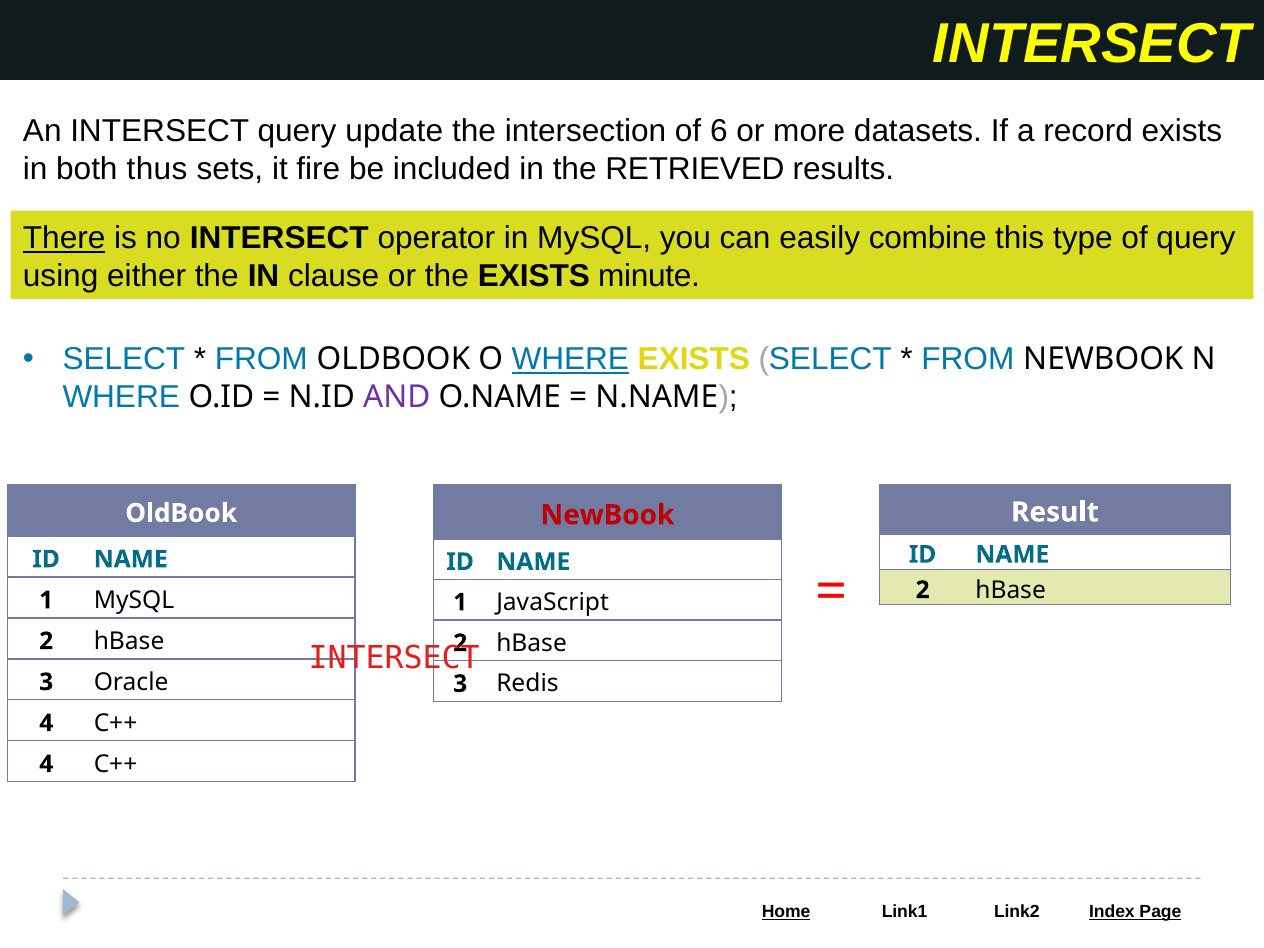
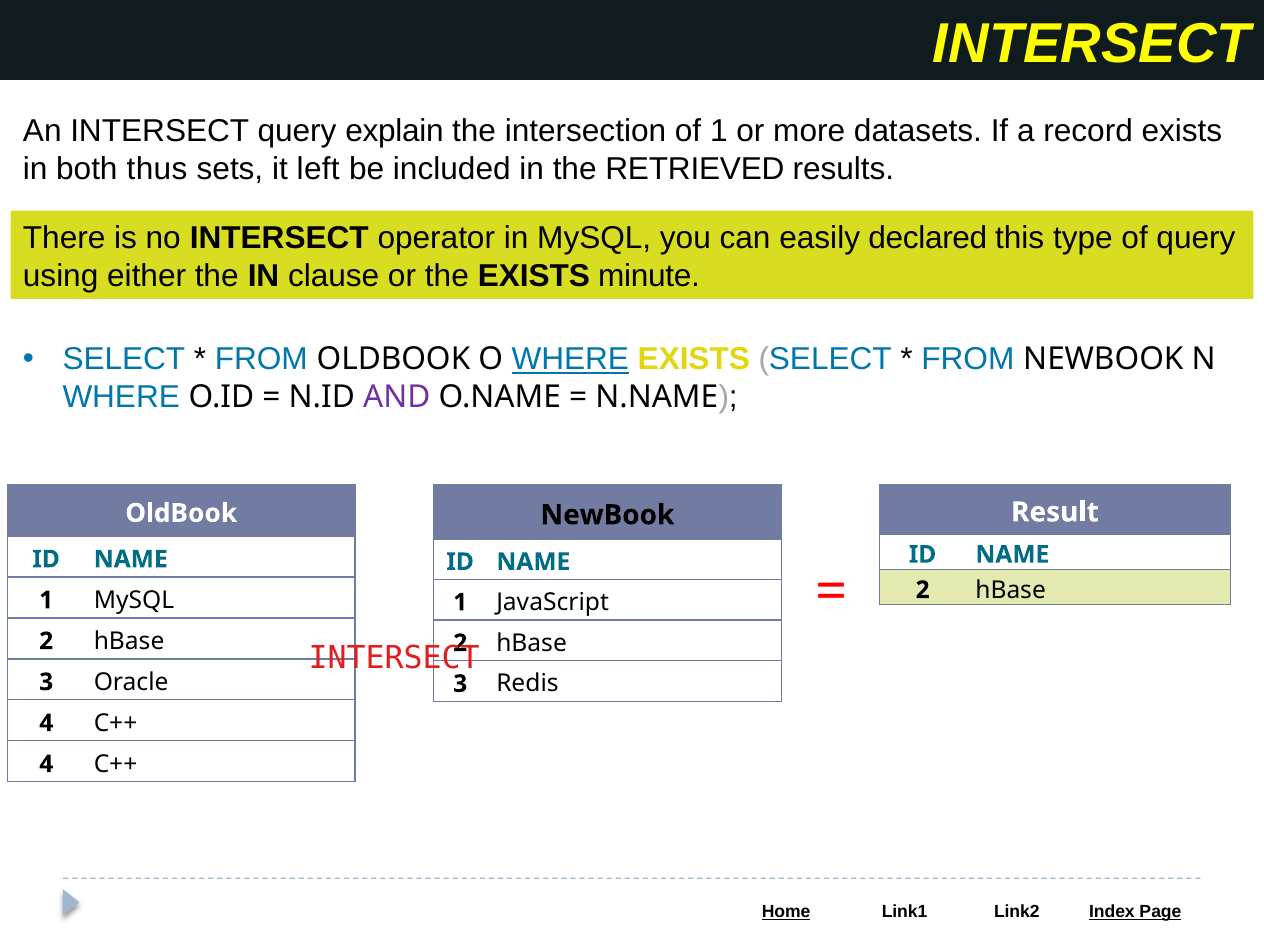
update: update -> explain
of 6: 6 -> 1
fire: fire -> left
There underline: present -> none
combine: combine -> declared
NewBook at (607, 515) colour: red -> black
